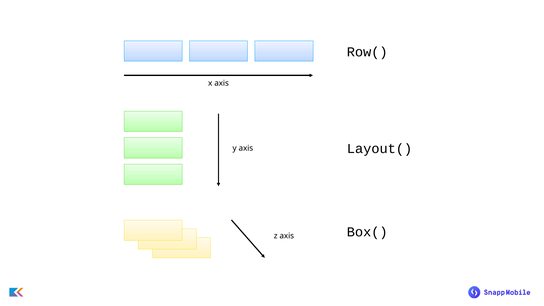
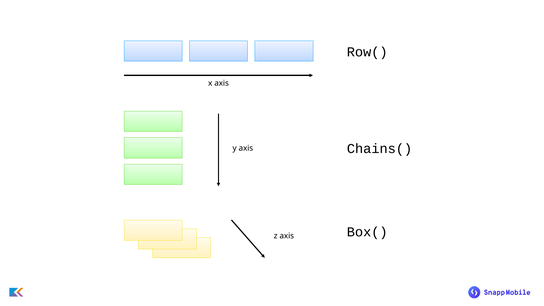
Layout(: Layout( -> Chains(
